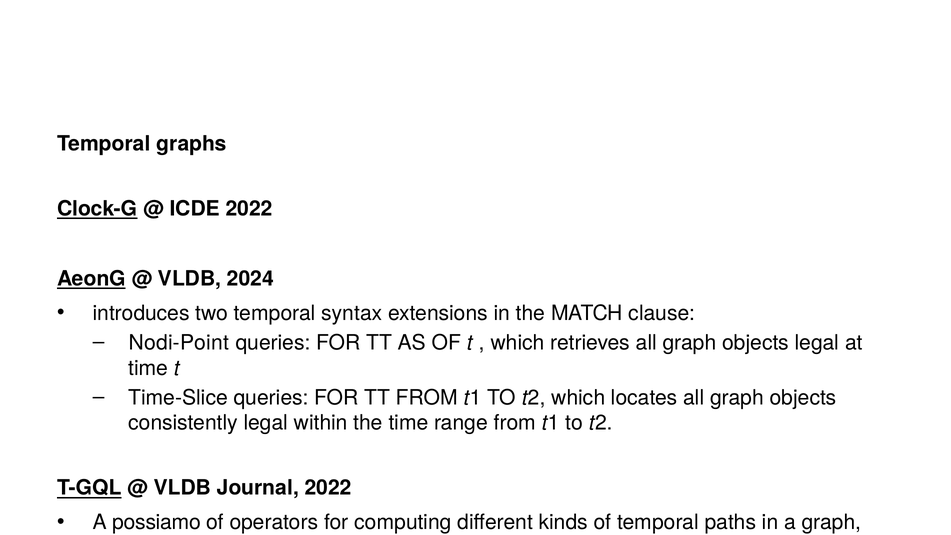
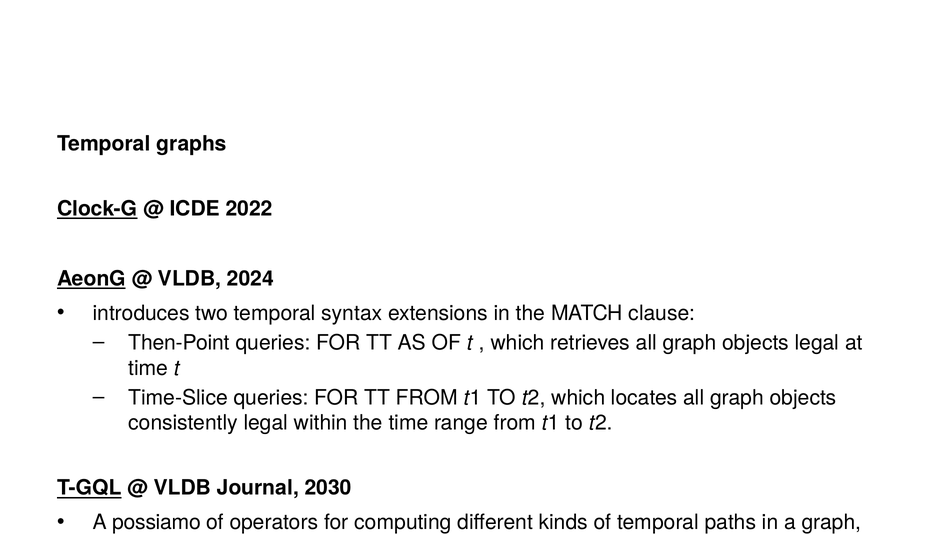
Nodi-Point: Nodi-Point -> Then-Point
Journal 2022: 2022 -> 2030
